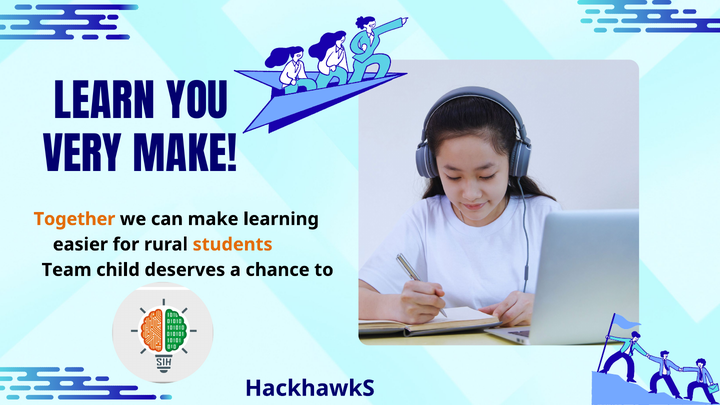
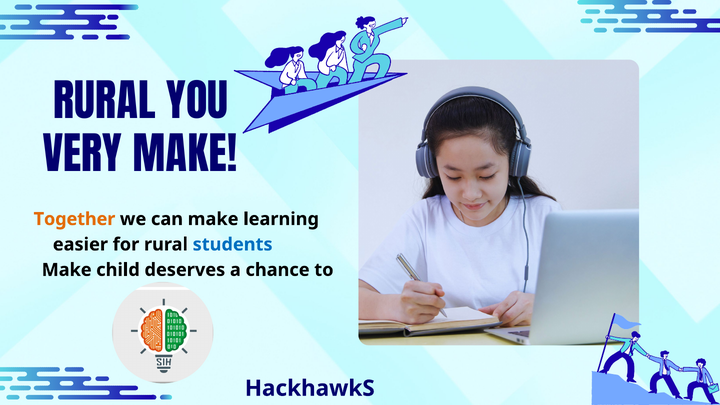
LEARN at (104, 104): LEARN -> RURAL
students colour: orange -> blue
Team at (67, 270): Team -> Make
